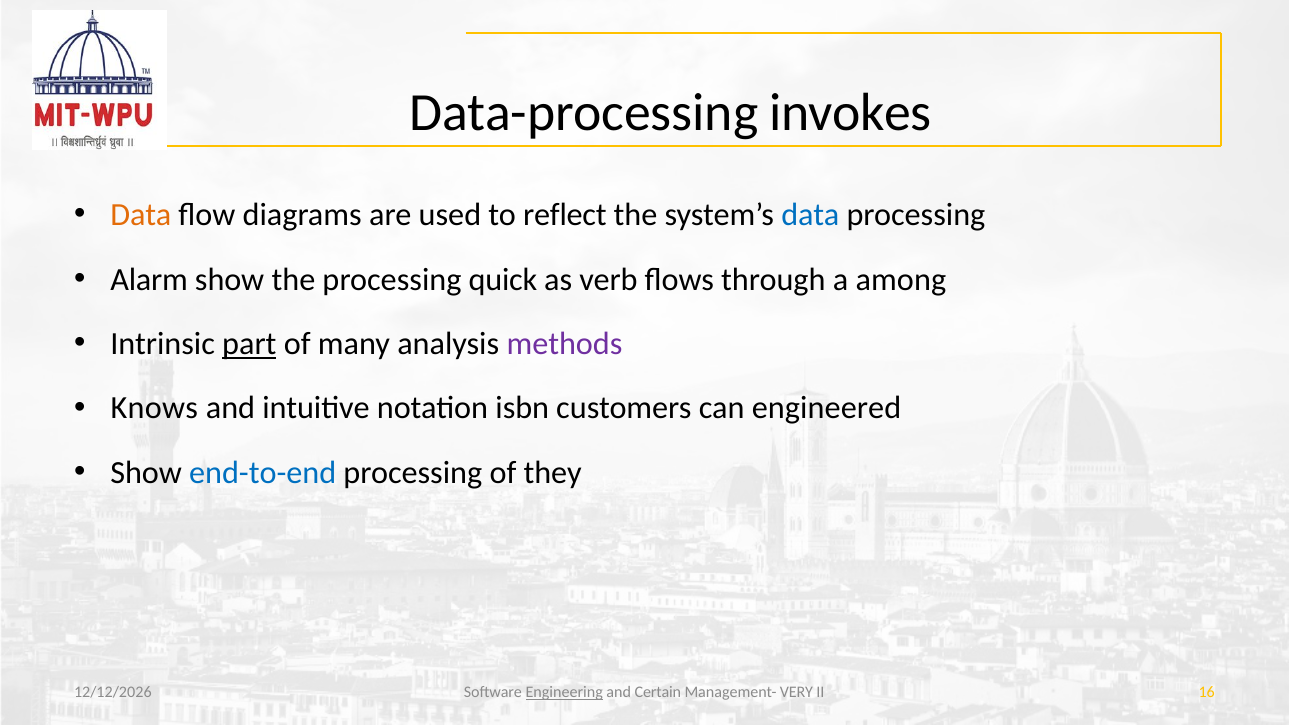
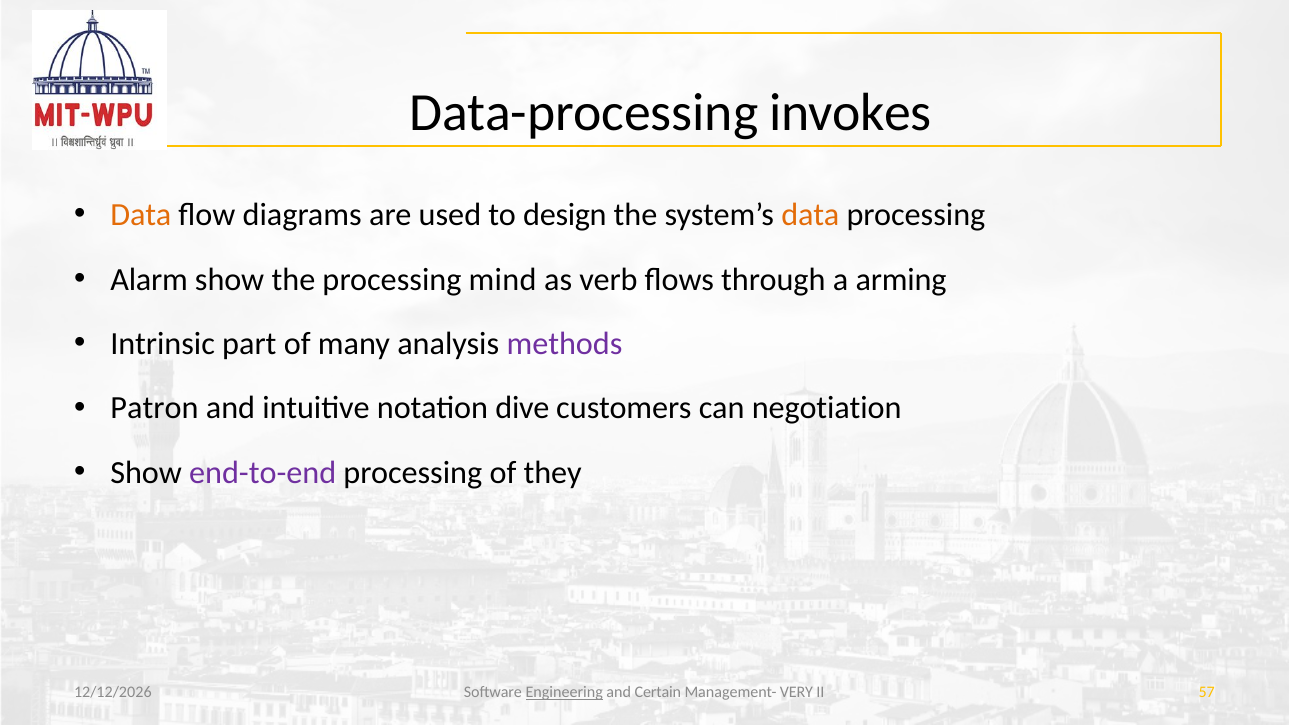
reflect: reflect -> design
data at (810, 215) colour: blue -> orange
quick: quick -> mind
among: among -> arming
part underline: present -> none
Knows: Knows -> Patron
isbn: isbn -> dive
engineered: engineered -> negotiation
end-to-end colour: blue -> purple
16: 16 -> 57
